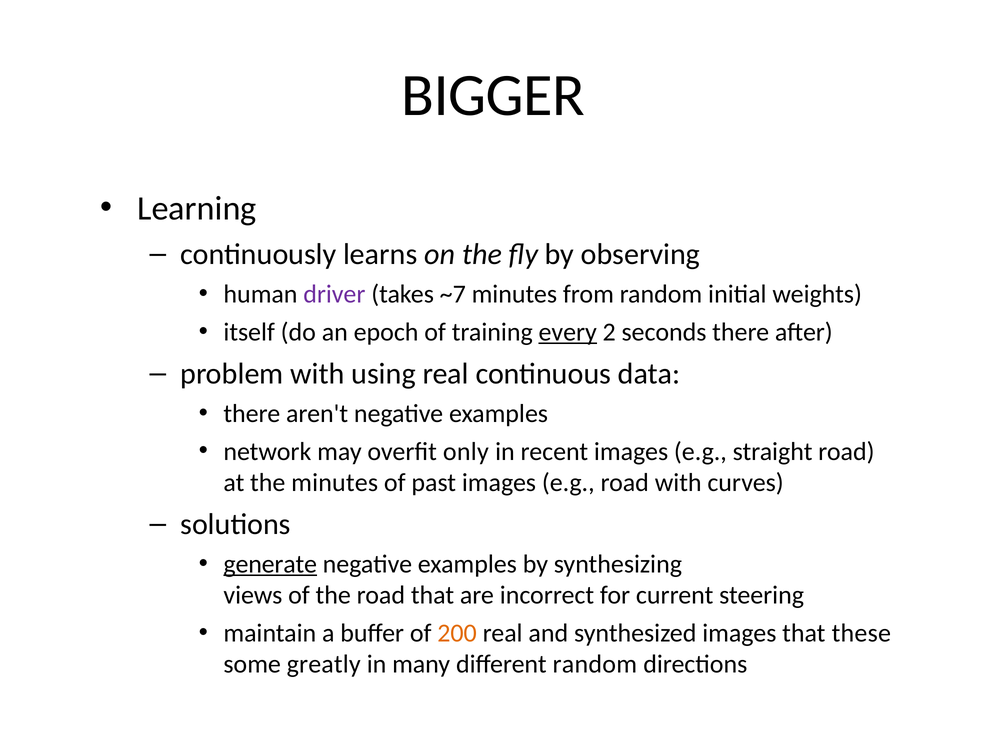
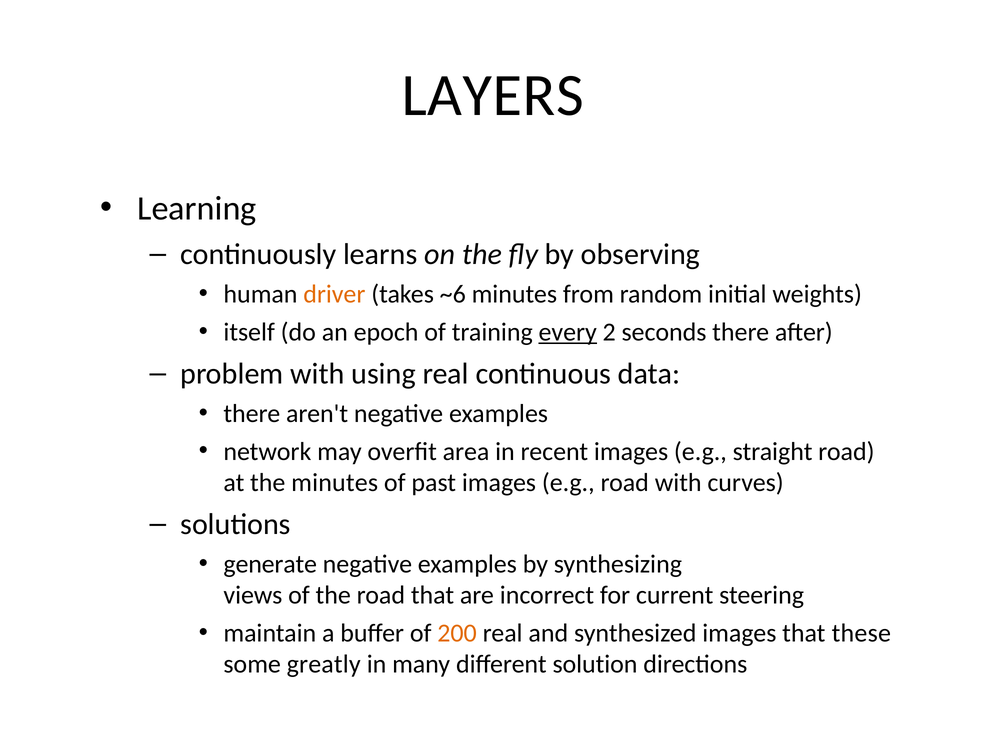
BIGGER: BIGGER -> LAYERS
driver colour: purple -> orange
~7: ~7 -> ~6
only: only -> area
generate underline: present -> none
different random: random -> solution
